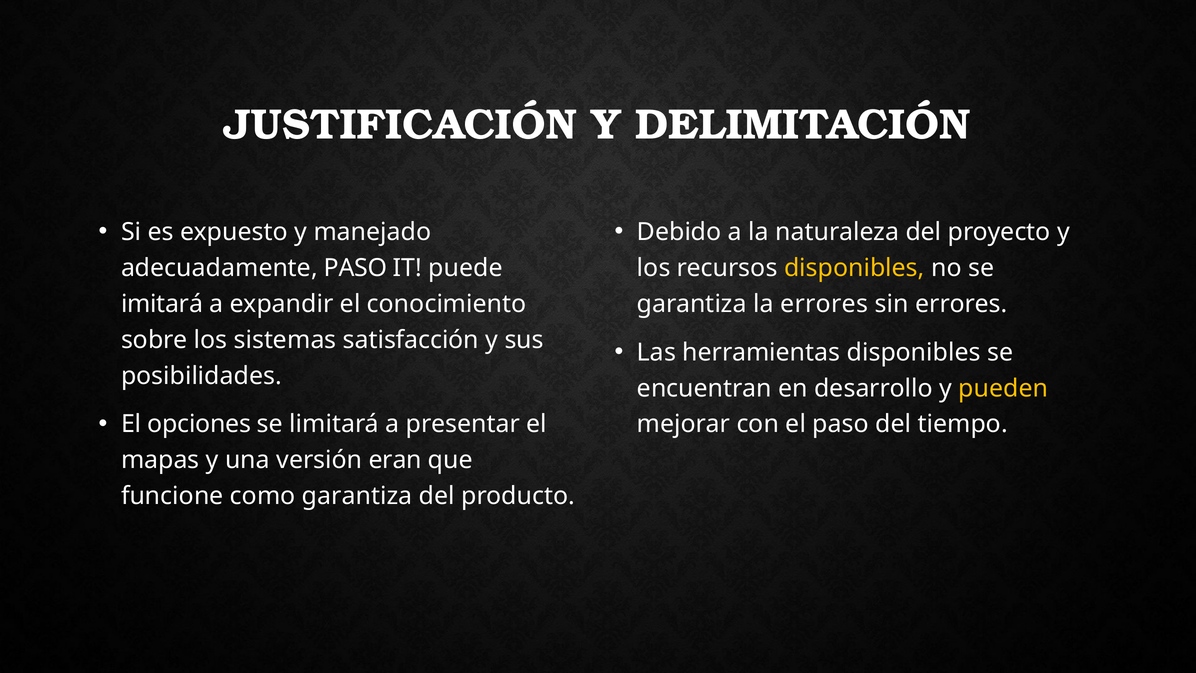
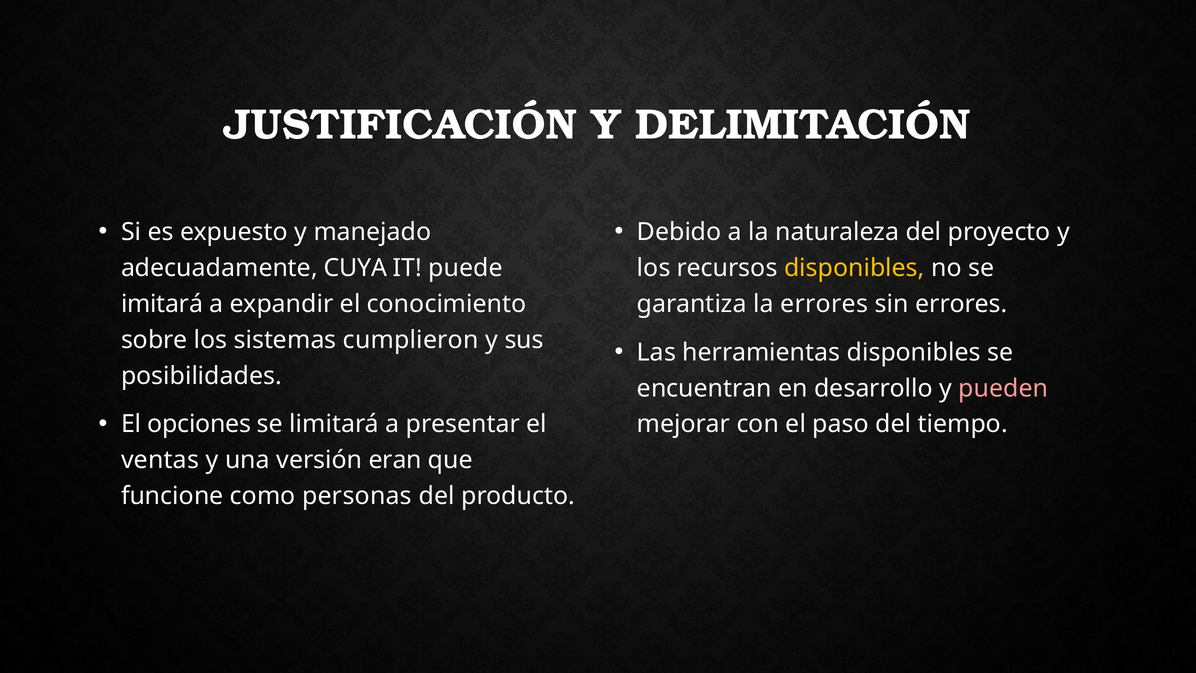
adecuadamente PASO: PASO -> CUYA
satisfacción: satisfacción -> cumplieron
pueden colour: yellow -> pink
mapas: mapas -> ventas
como garantiza: garantiza -> personas
